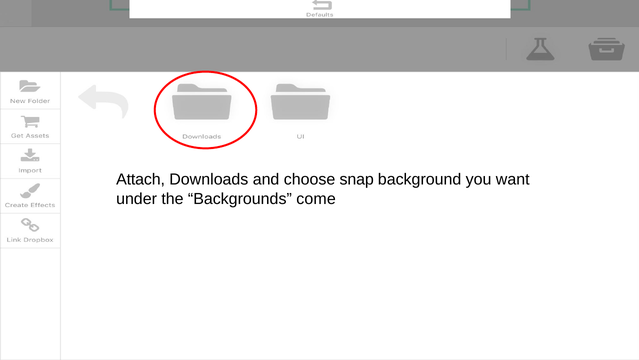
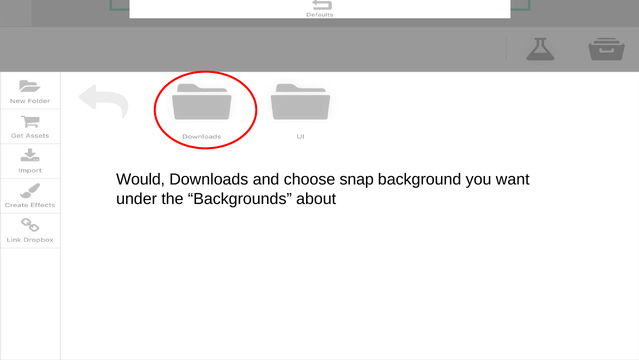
Attach: Attach -> Would
come: come -> about
